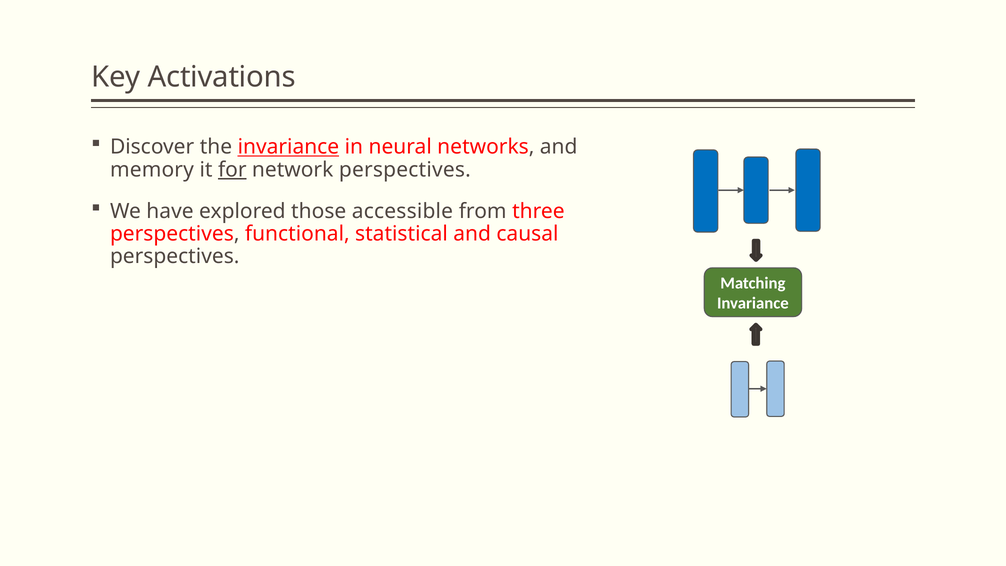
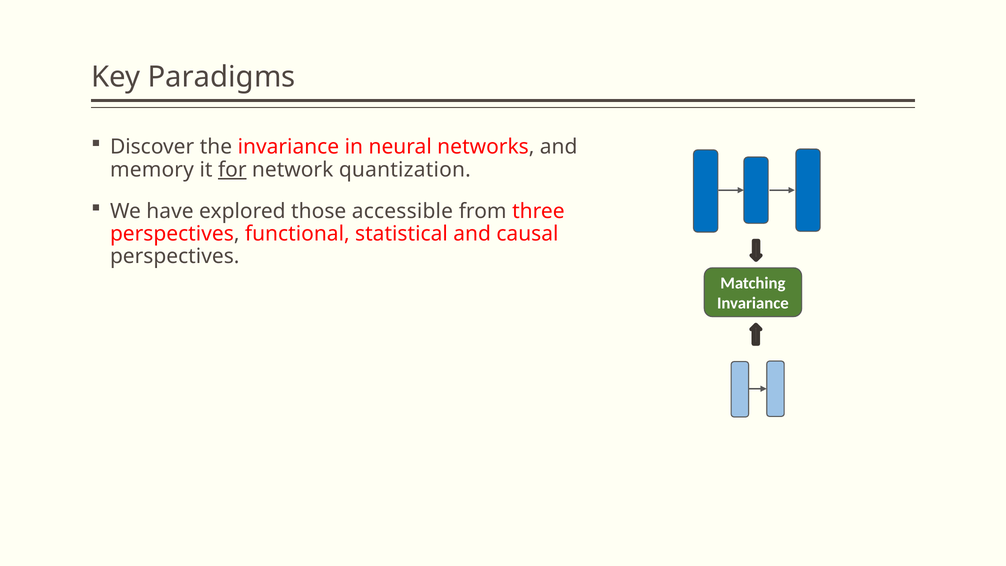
Activations: Activations -> Paradigms
invariance at (288, 147) underline: present -> none
network perspectives: perspectives -> quantization
